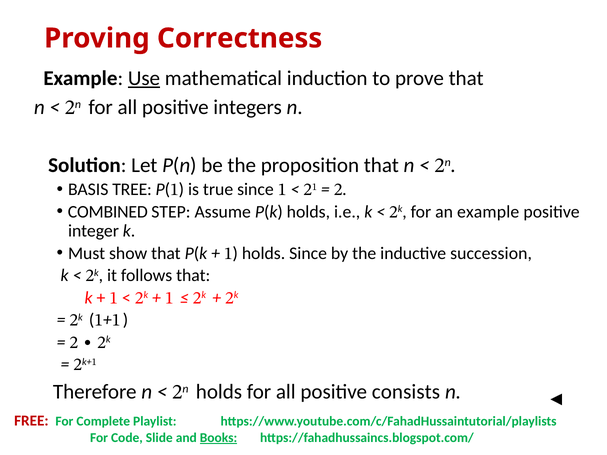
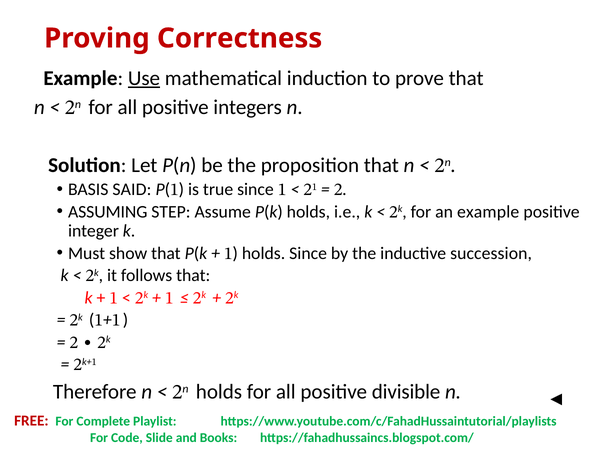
TREE: TREE -> SAID
COMBINED: COMBINED -> ASSUMING
consists: consists -> divisible
Books underline: present -> none
